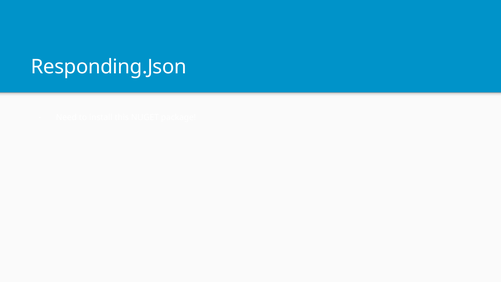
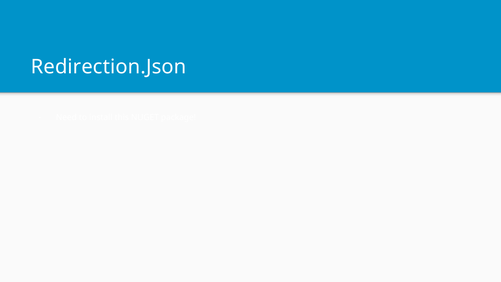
Responding.Json: Responding.Json -> Redirection.Json
